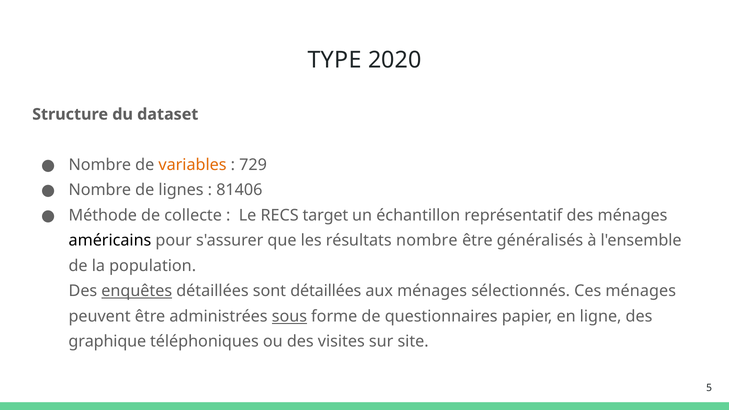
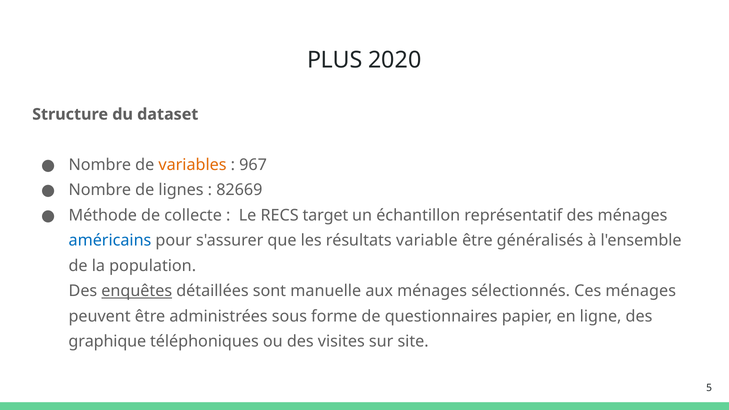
TYPE: TYPE -> PLUS
729: 729 -> 967
81406: 81406 -> 82669
américains colour: black -> blue
résultats nombre: nombre -> variable
sont détaillées: détaillées -> manuelle
sous underline: present -> none
